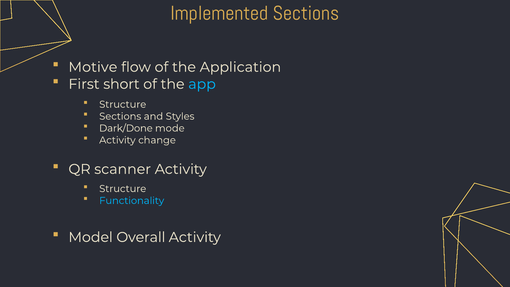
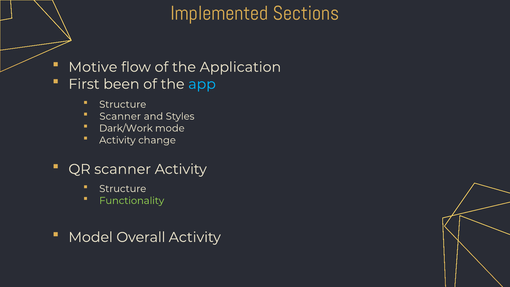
short: short -> been
Sections at (120, 116): Sections -> Scanner
Dark/Done: Dark/Done -> Dark/Work
Functionality colour: light blue -> light green
